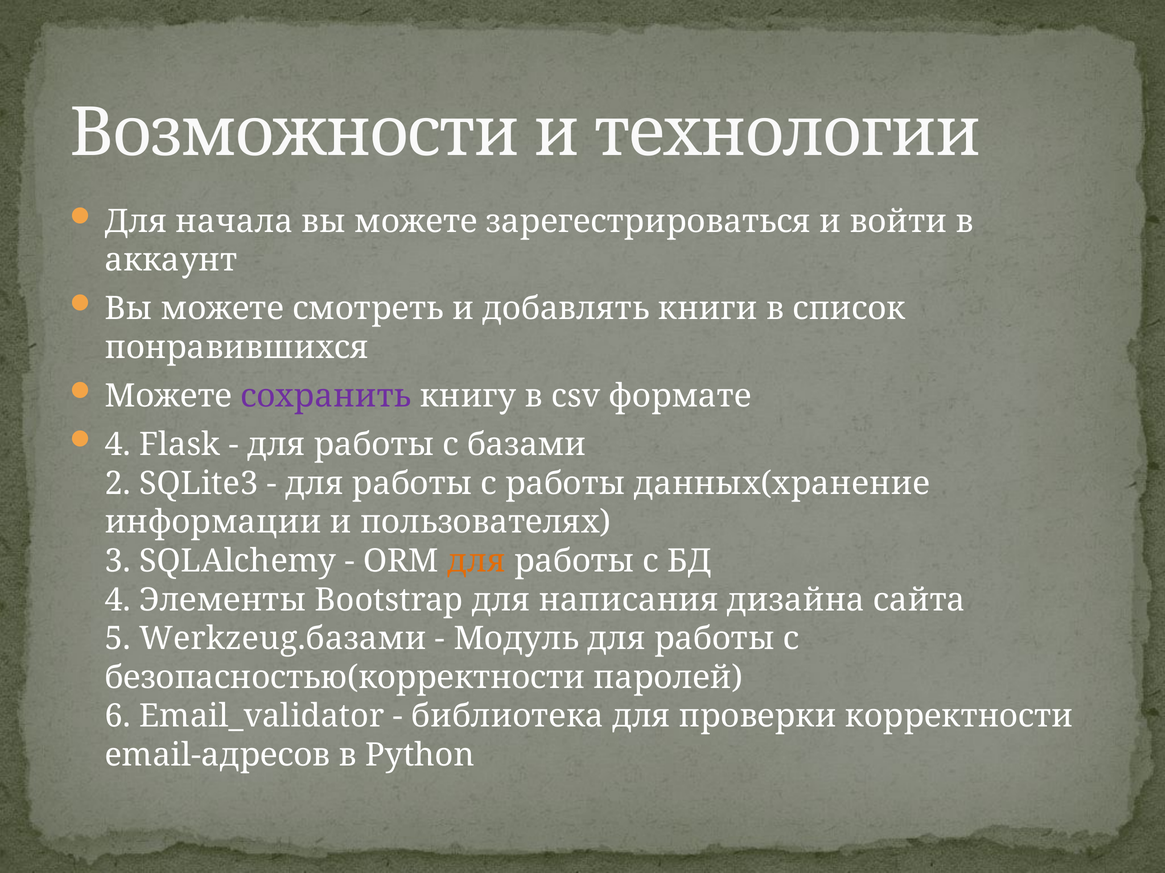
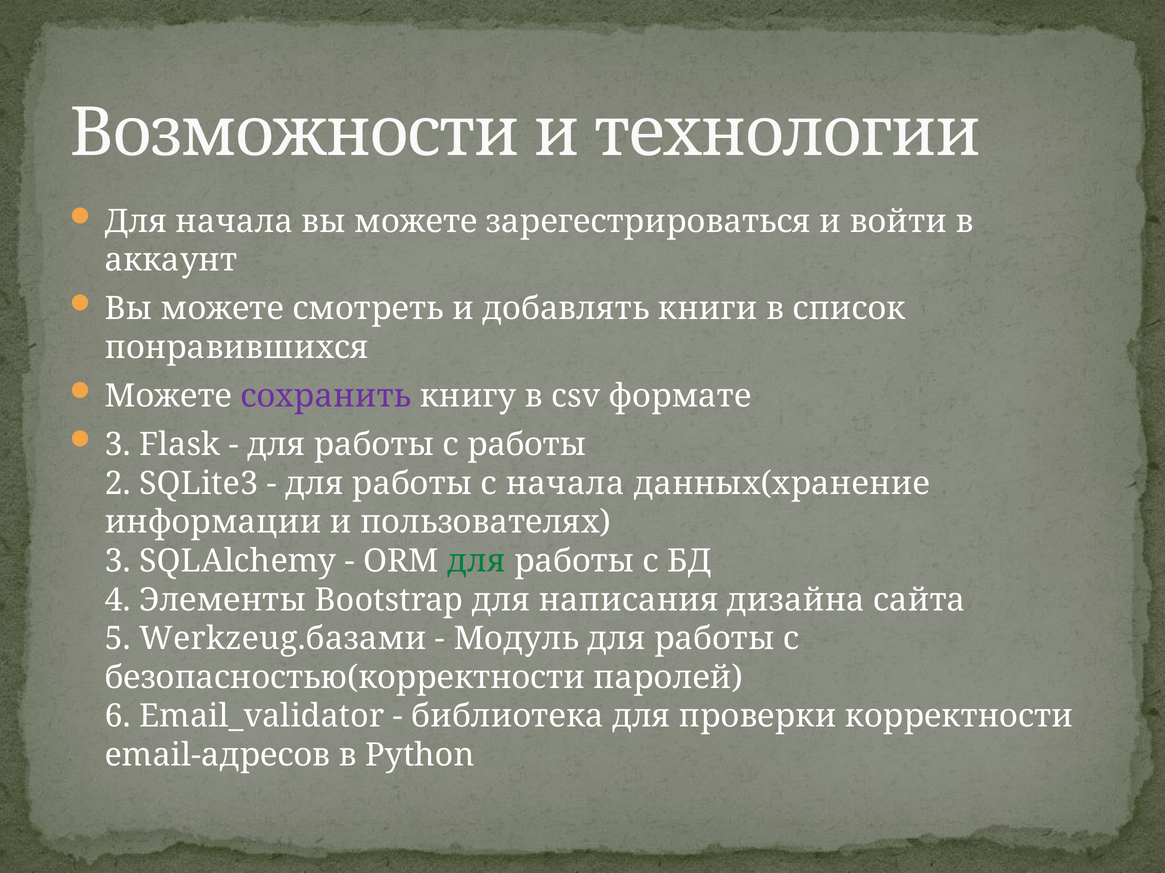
4 at (118, 445): 4 -> 3
с базами: базами -> работы
с работы: работы -> начала
для at (476, 562) colour: orange -> green
